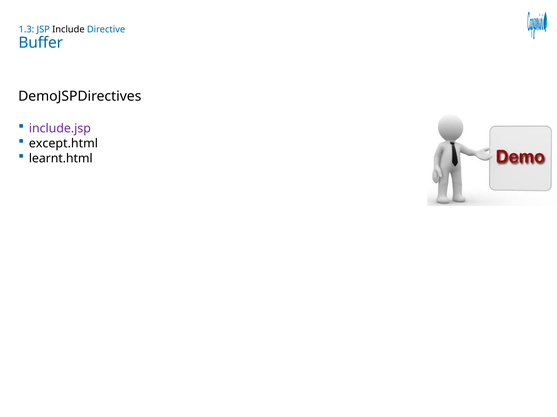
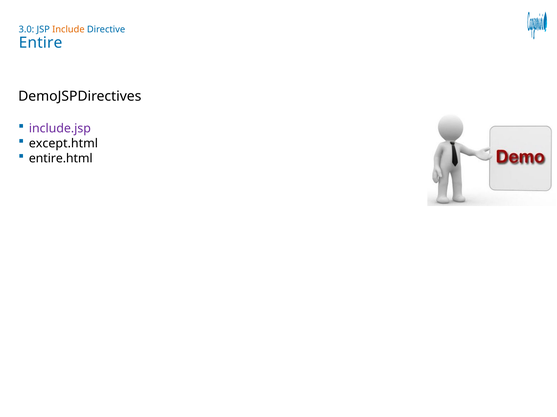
1.3: 1.3 -> 3.0
Include colour: black -> orange
Buffer: Buffer -> Entire
learnt.html: learnt.html -> entire.html
